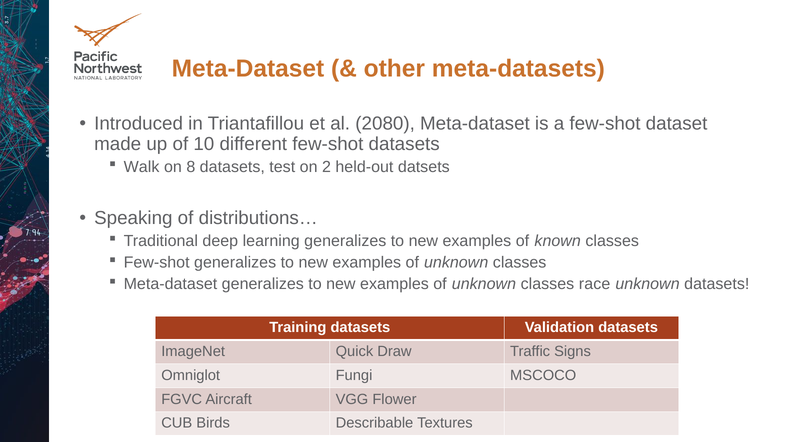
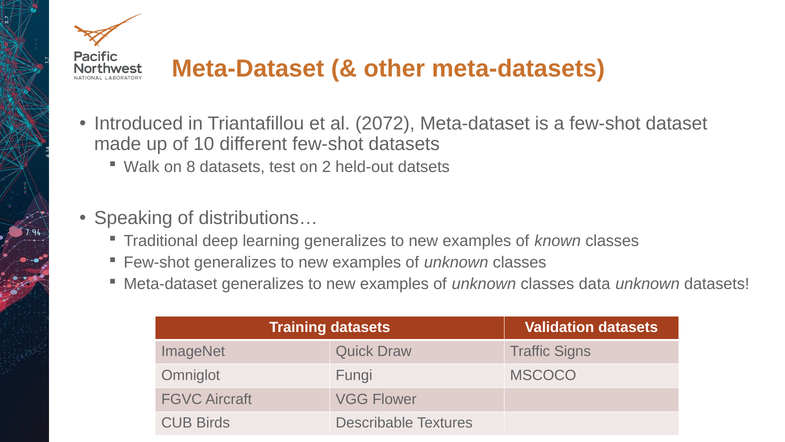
2080: 2080 -> 2072
race: race -> data
